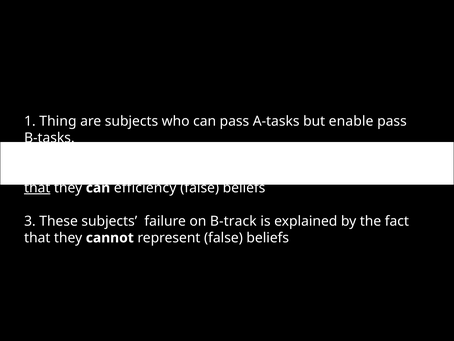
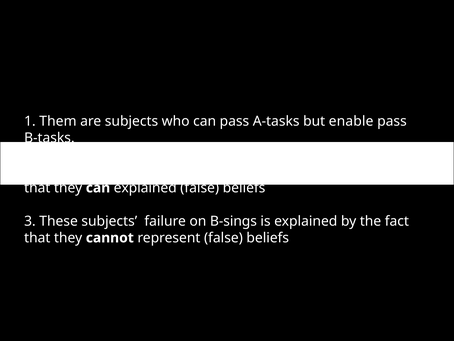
Thing: Thing -> Them
that at (37, 188) underline: present -> none
can efficiency: efficiency -> explained
B-track: B-track -> B-sings
